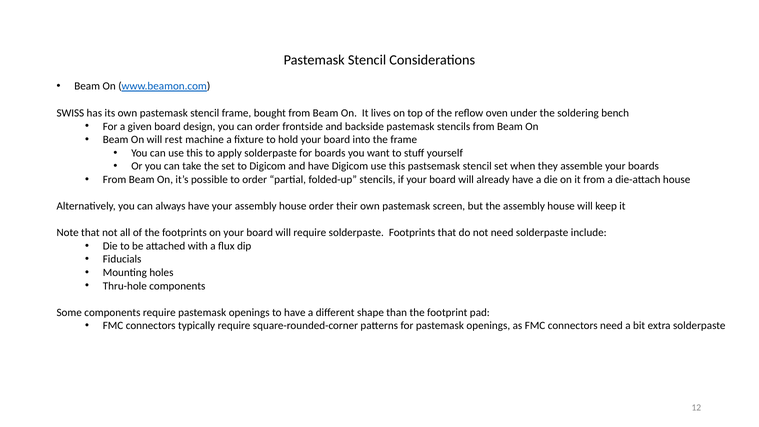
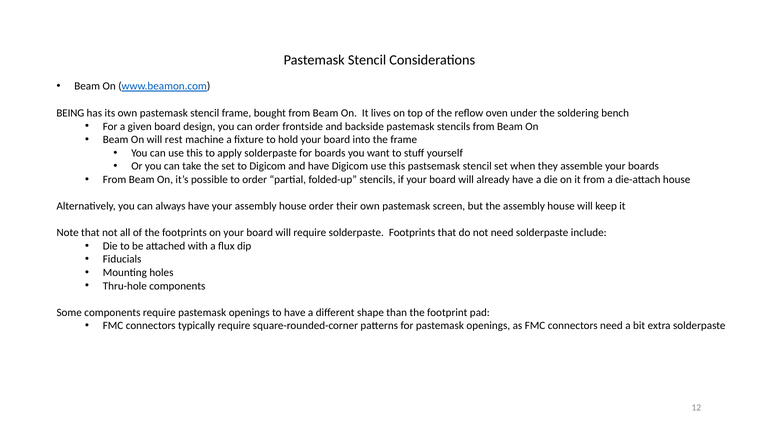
SWISS: SWISS -> BEING
